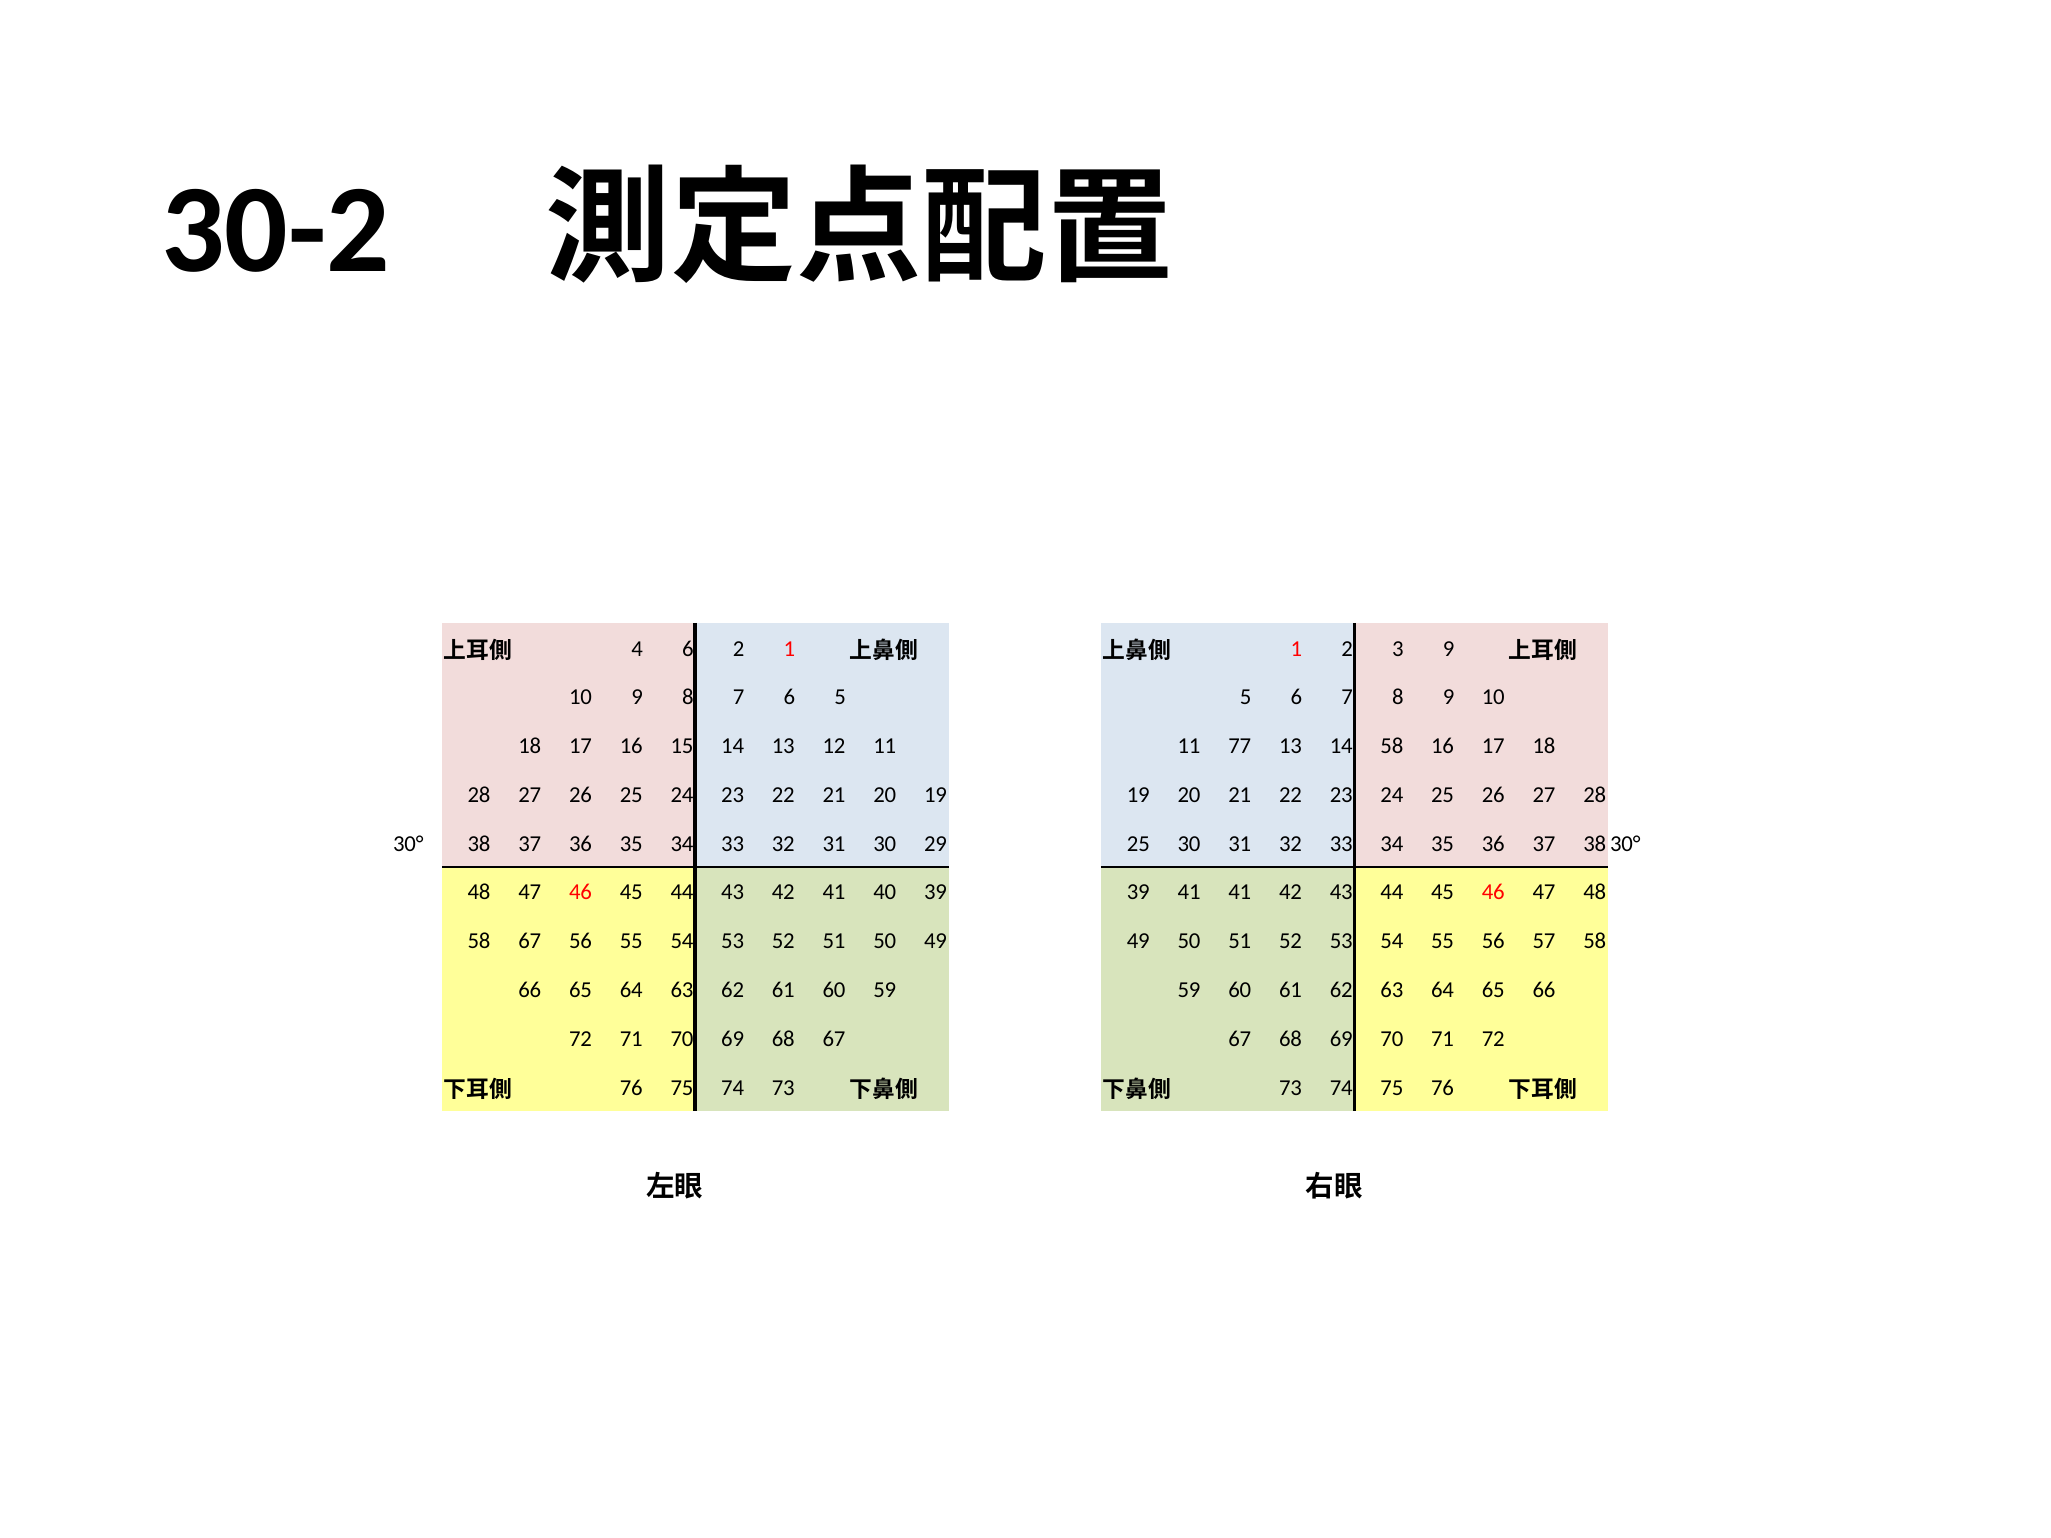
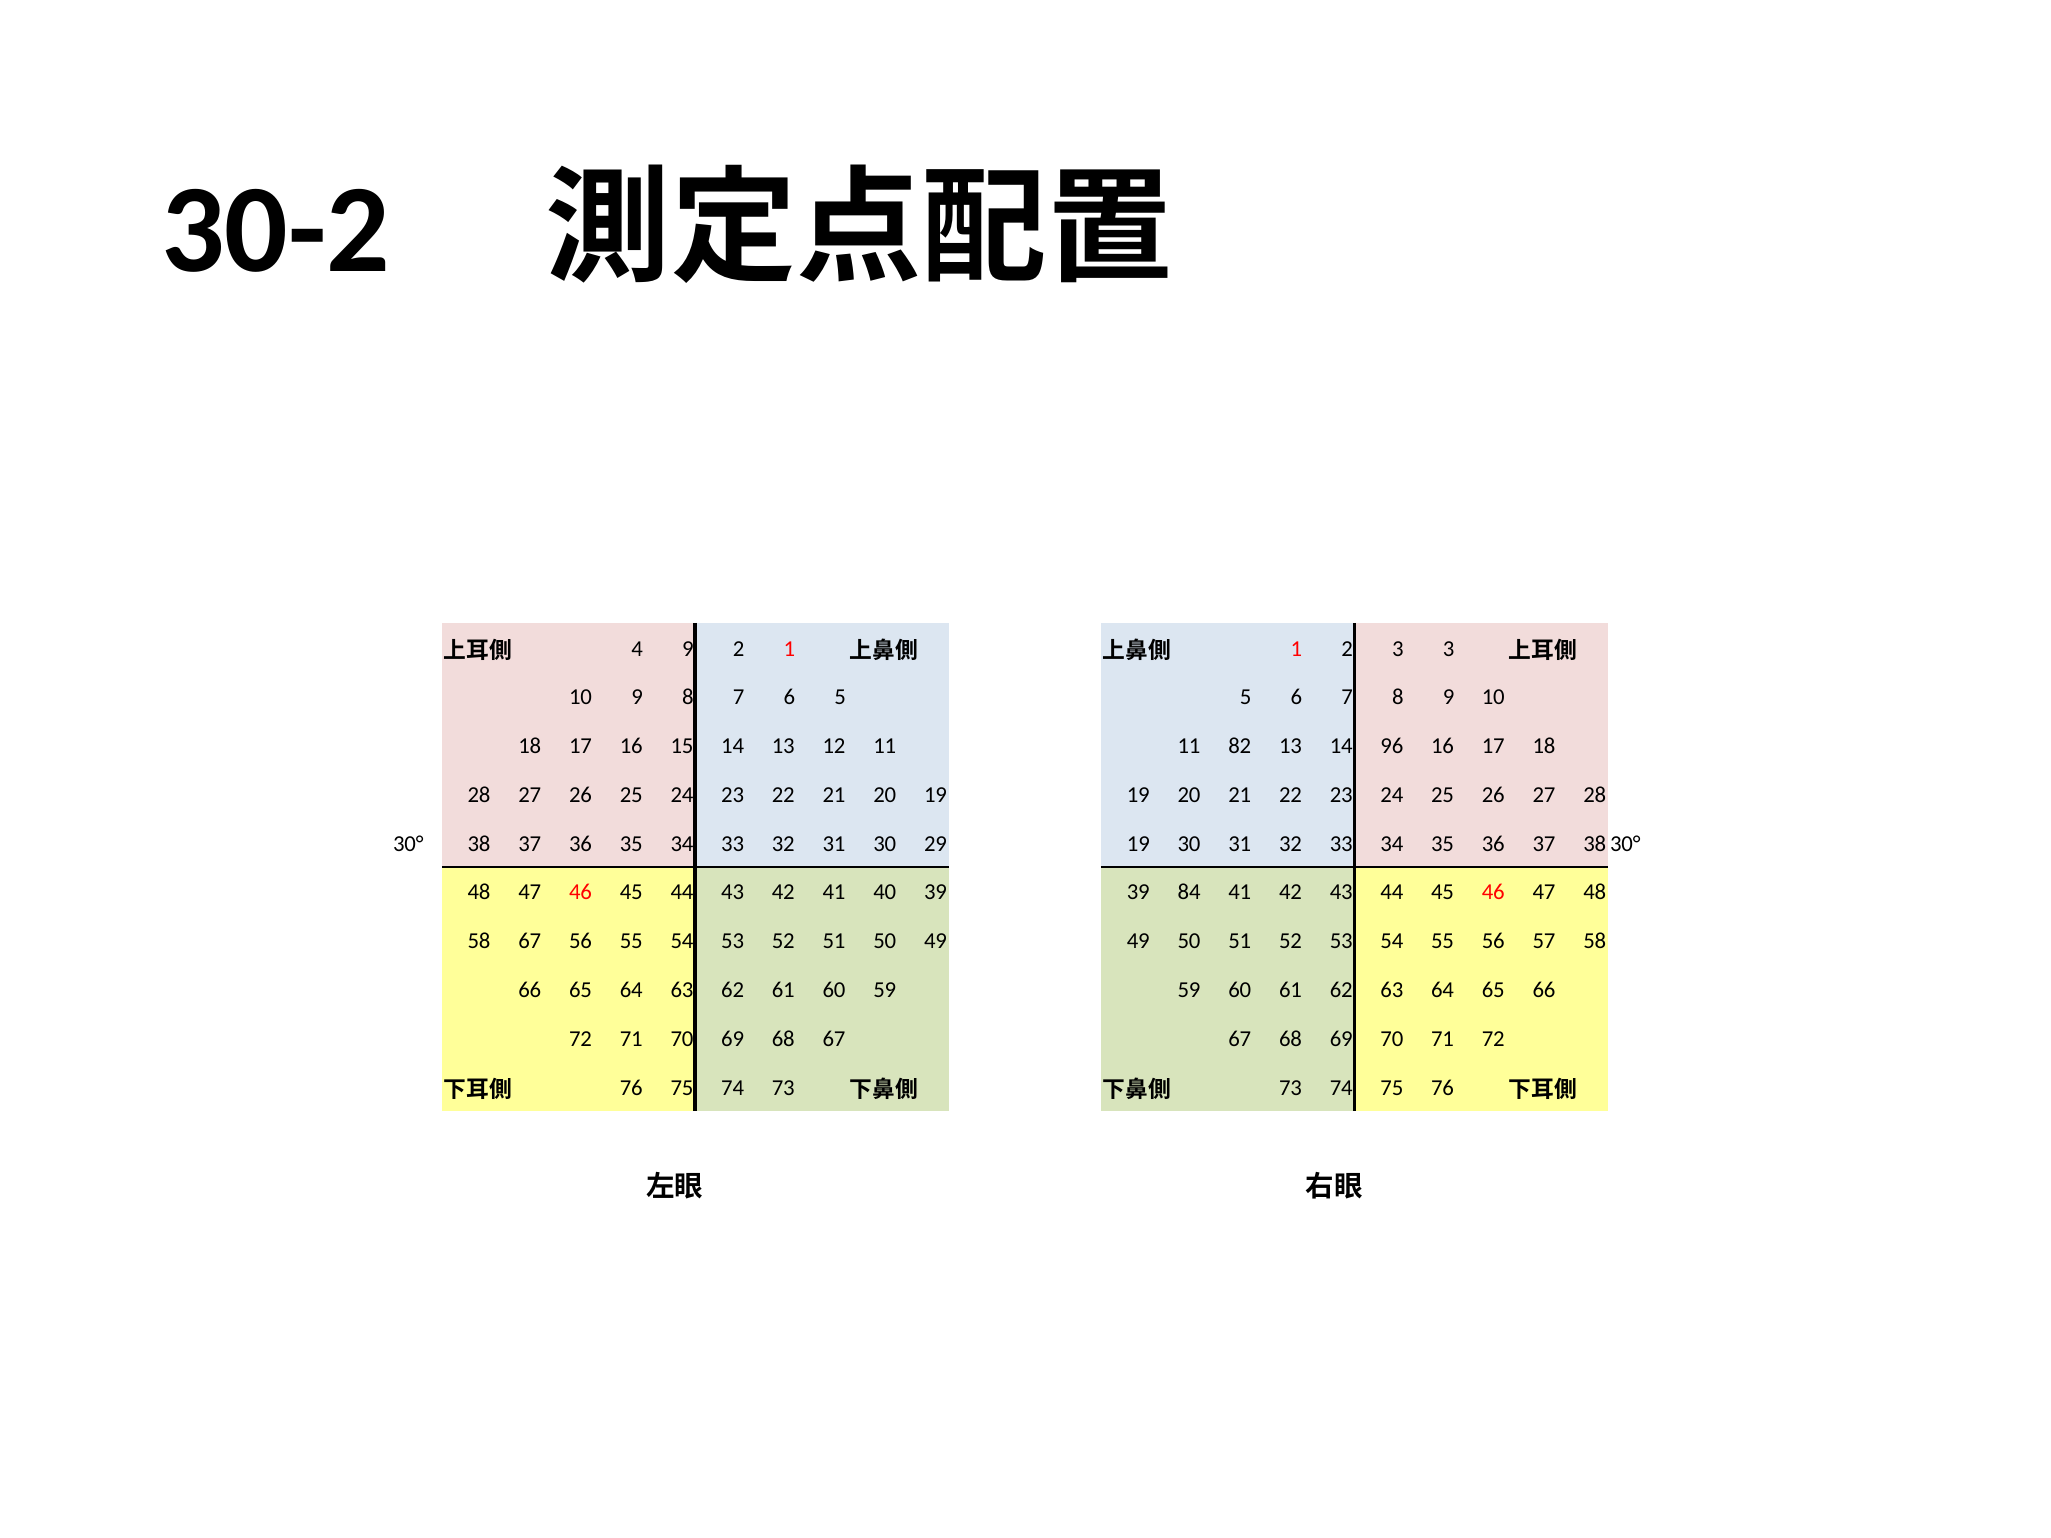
4 6: 6 -> 9
3 9: 9 -> 3
77: 77 -> 82
14 58: 58 -> 96
29 25: 25 -> 19
39 41: 41 -> 84
